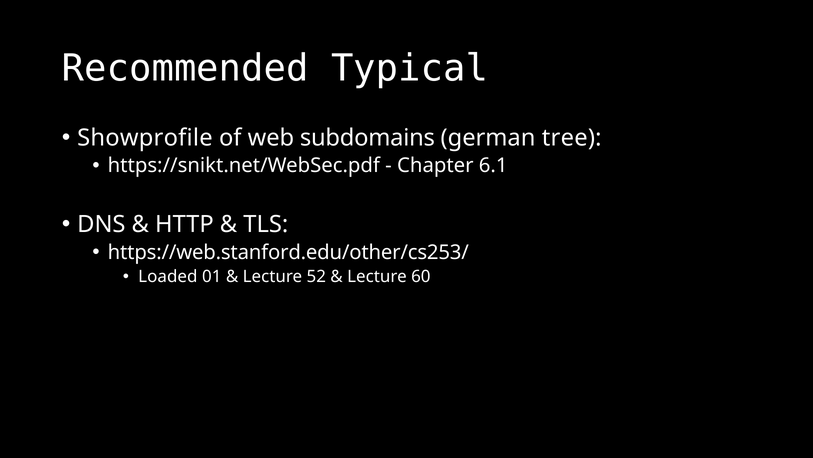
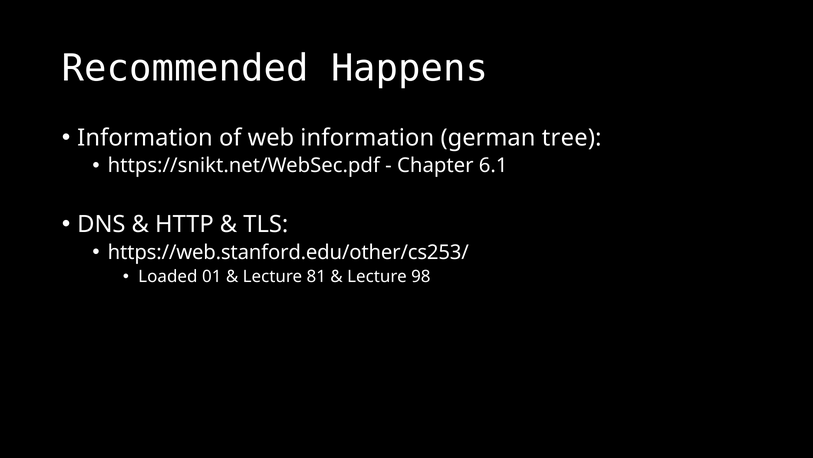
Typical: Typical -> Happens
Showprofile at (145, 137): Showprofile -> Information
web subdomains: subdomains -> information
52: 52 -> 81
60: 60 -> 98
